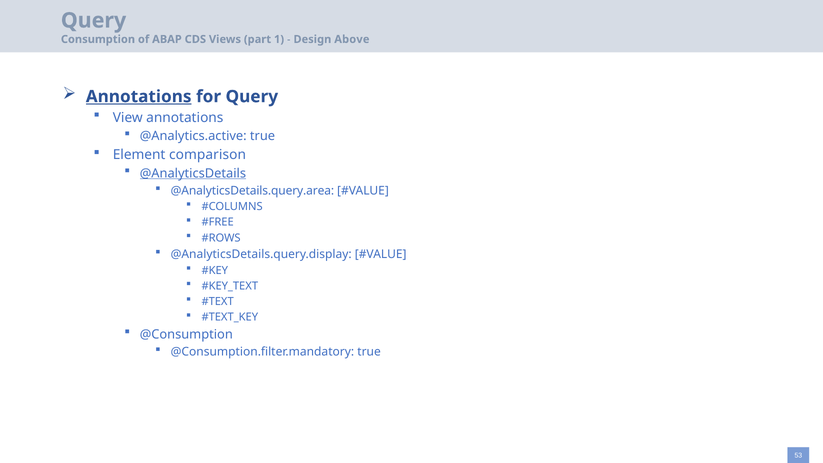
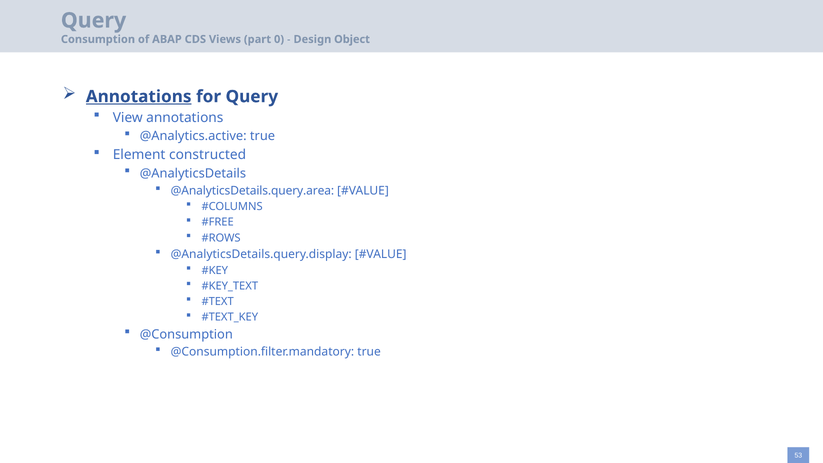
1: 1 -> 0
Above: Above -> Object
comparison: comparison -> constructed
@AnalyticsDetails underline: present -> none
